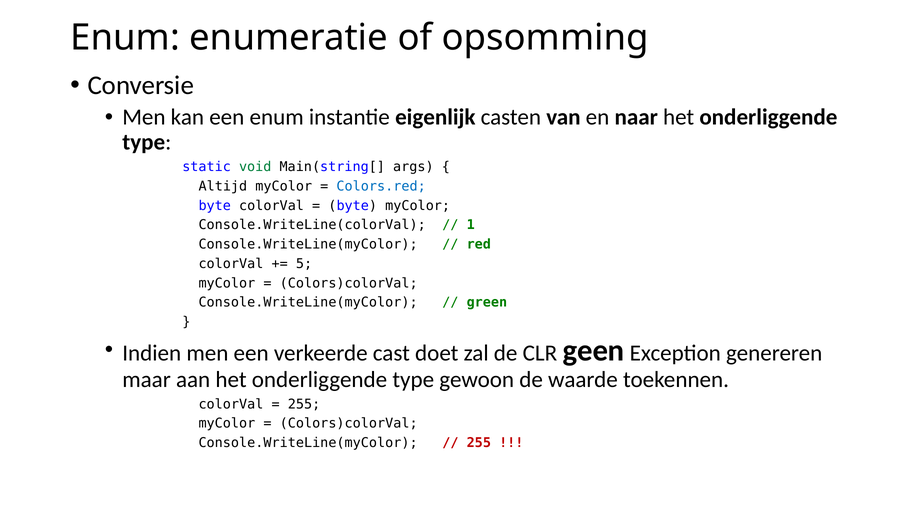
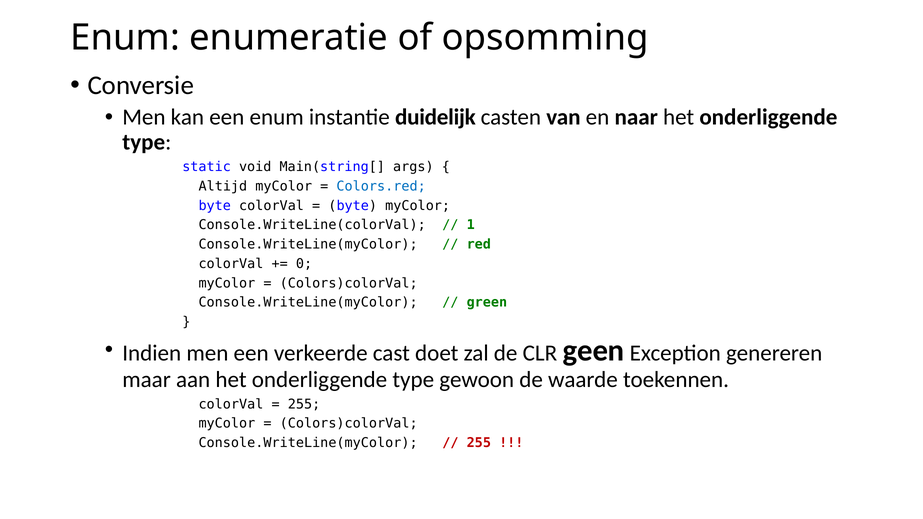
eigenlijk: eigenlijk -> duidelijk
void colour: green -> black
5: 5 -> 0
